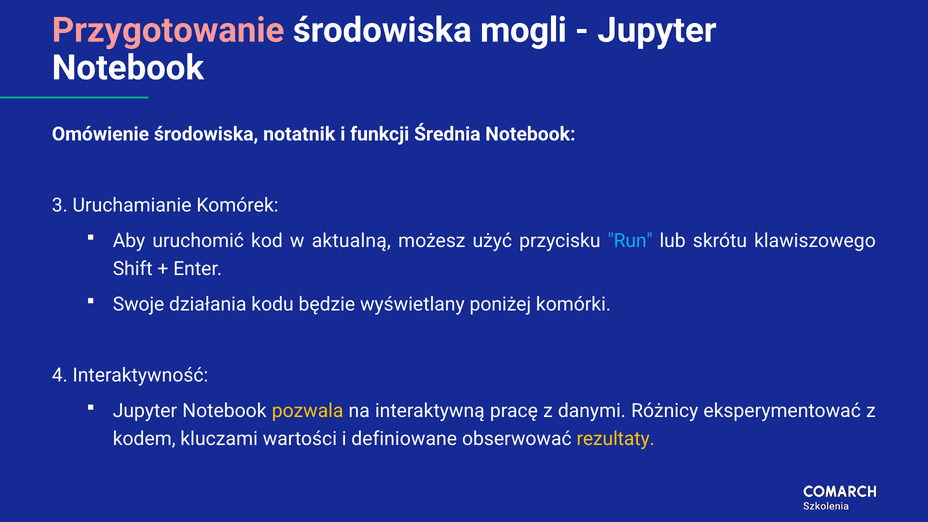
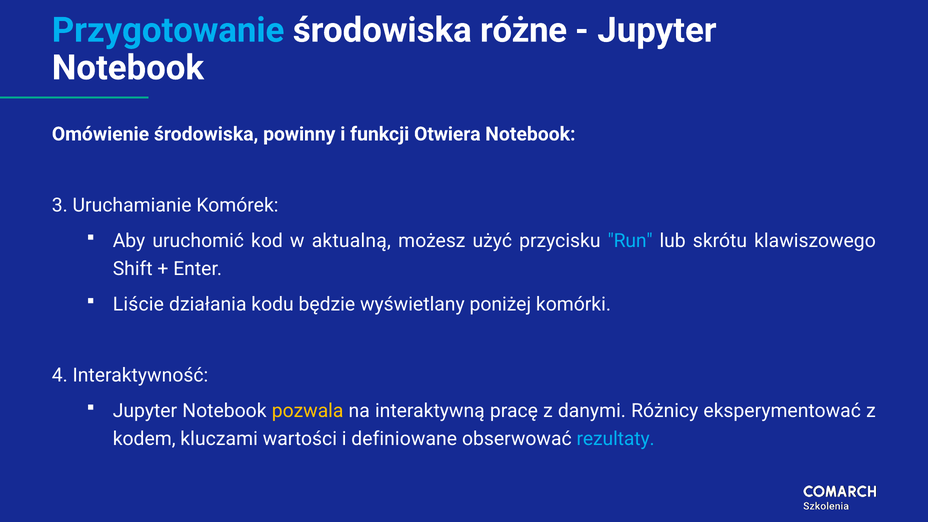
Przygotowanie colour: pink -> light blue
mogli: mogli -> różne
notatnik: notatnik -> powinny
Średnia: Średnia -> Otwiera
Swoje: Swoje -> Liście
rezultaty colour: yellow -> light blue
